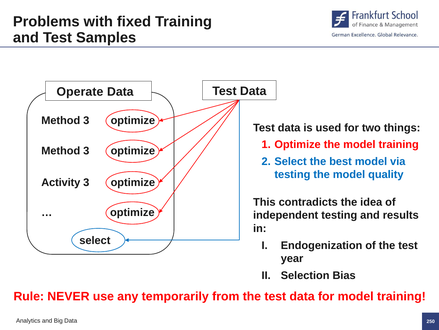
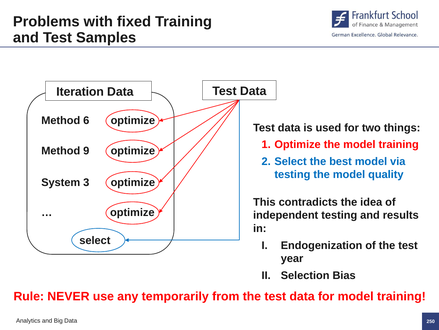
Operate: Operate -> Iteration
3 at (86, 120): 3 -> 6
3 at (86, 151): 3 -> 9
Activity: Activity -> System
